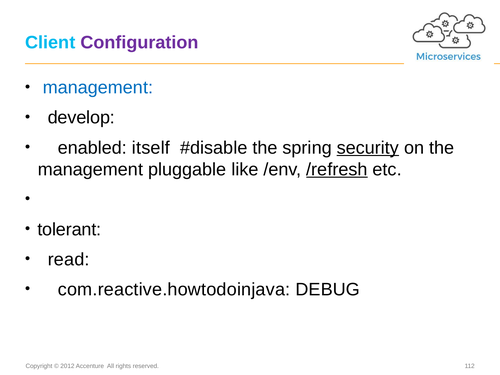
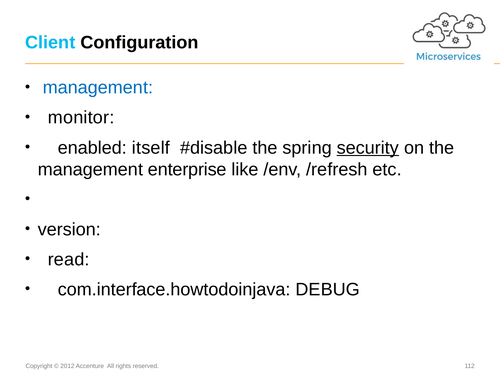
Configuration colour: purple -> black
develop: develop -> monitor
pluggable: pluggable -> enterprise
/refresh underline: present -> none
tolerant: tolerant -> version
com.reactive.howtodoinjava: com.reactive.howtodoinjava -> com.interface.howtodoinjava
